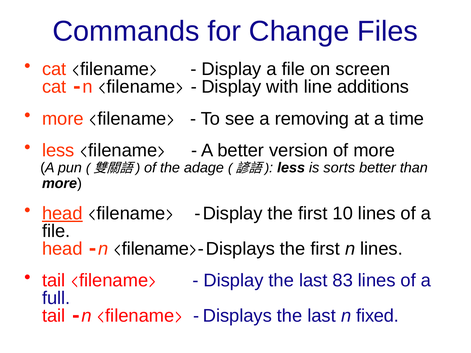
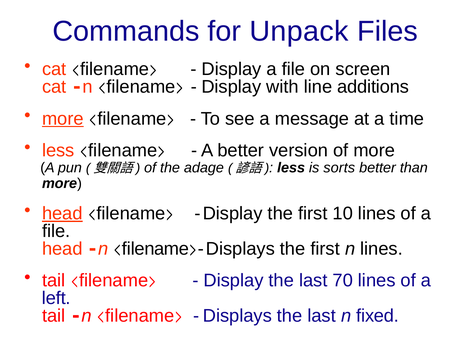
Change: Change -> Unpack
more at (63, 119) underline: none -> present
removing: removing -> message
83: 83 -> 70
full: full -> left
